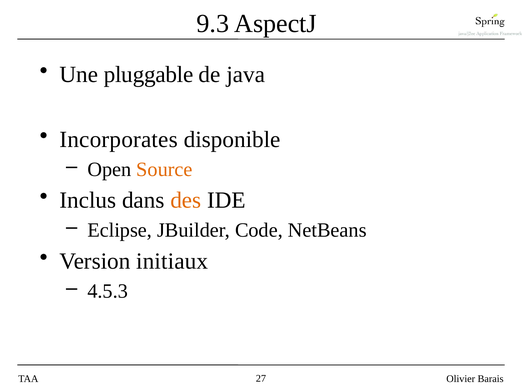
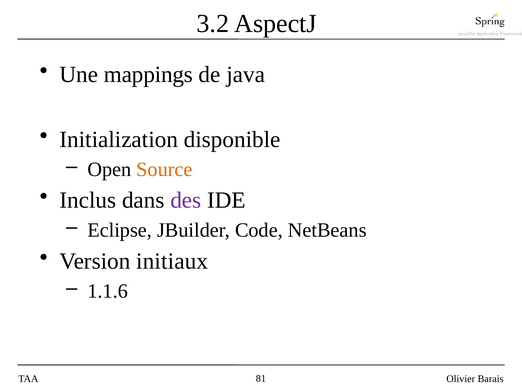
9.3: 9.3 -> 3.2
pluggable: pluggable -> mappings
Incorporates: Incorporates -> Initialization
des colour: orange -> purple
4.5.3: 4.5.3 -> 1.1.6
27: 27 -> 81
